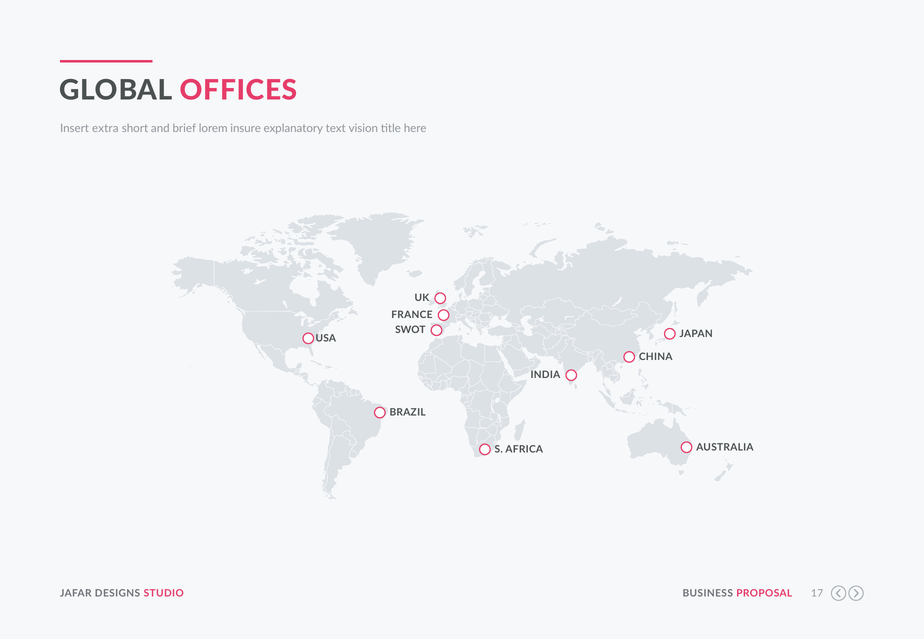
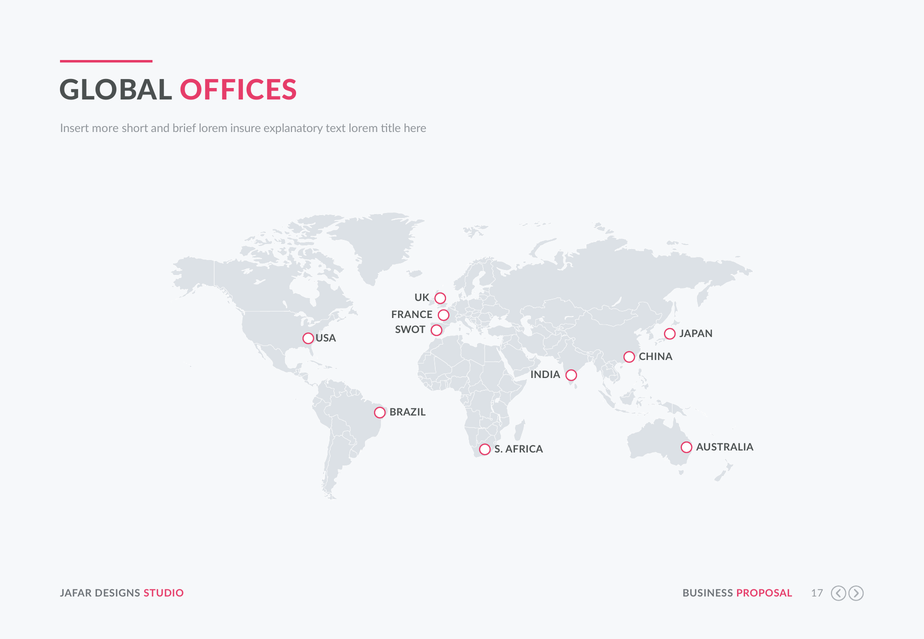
extra: extra -> more
text vision: vision -> lorem
